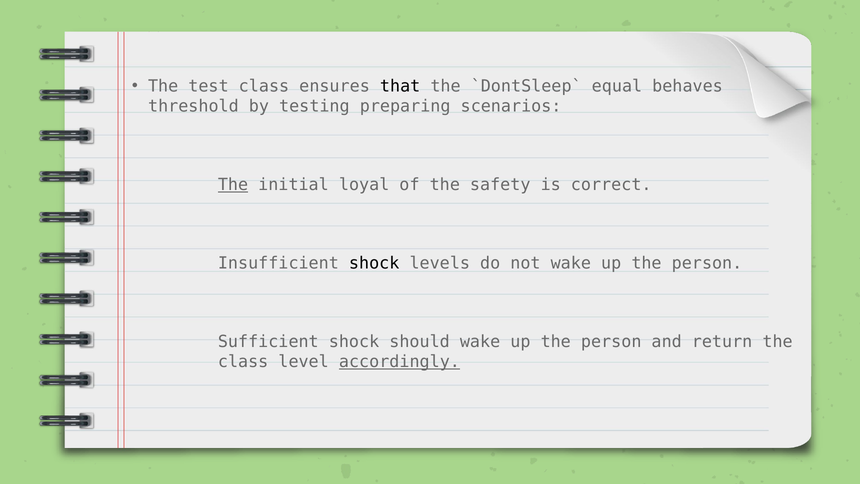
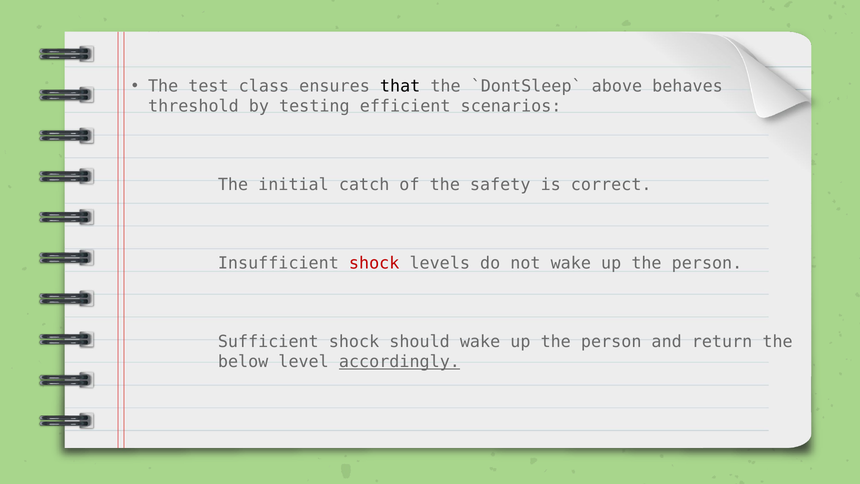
equal: equal -> above
preparing: preparing -> efficient
The at (233, 185) underline: present -> none
loyal: loyal -> catch
shock at (374, 263) colour: black -> red
class at (243, 361): class -> below
